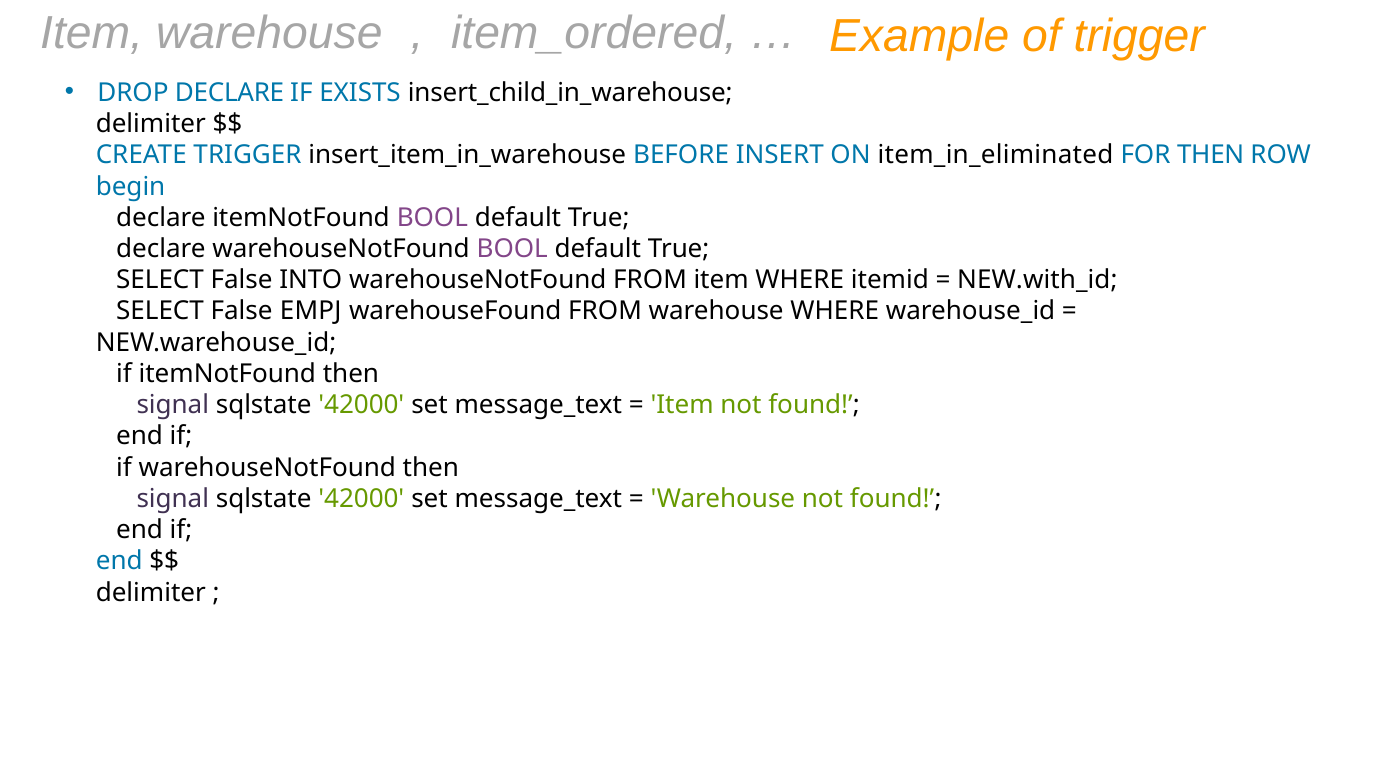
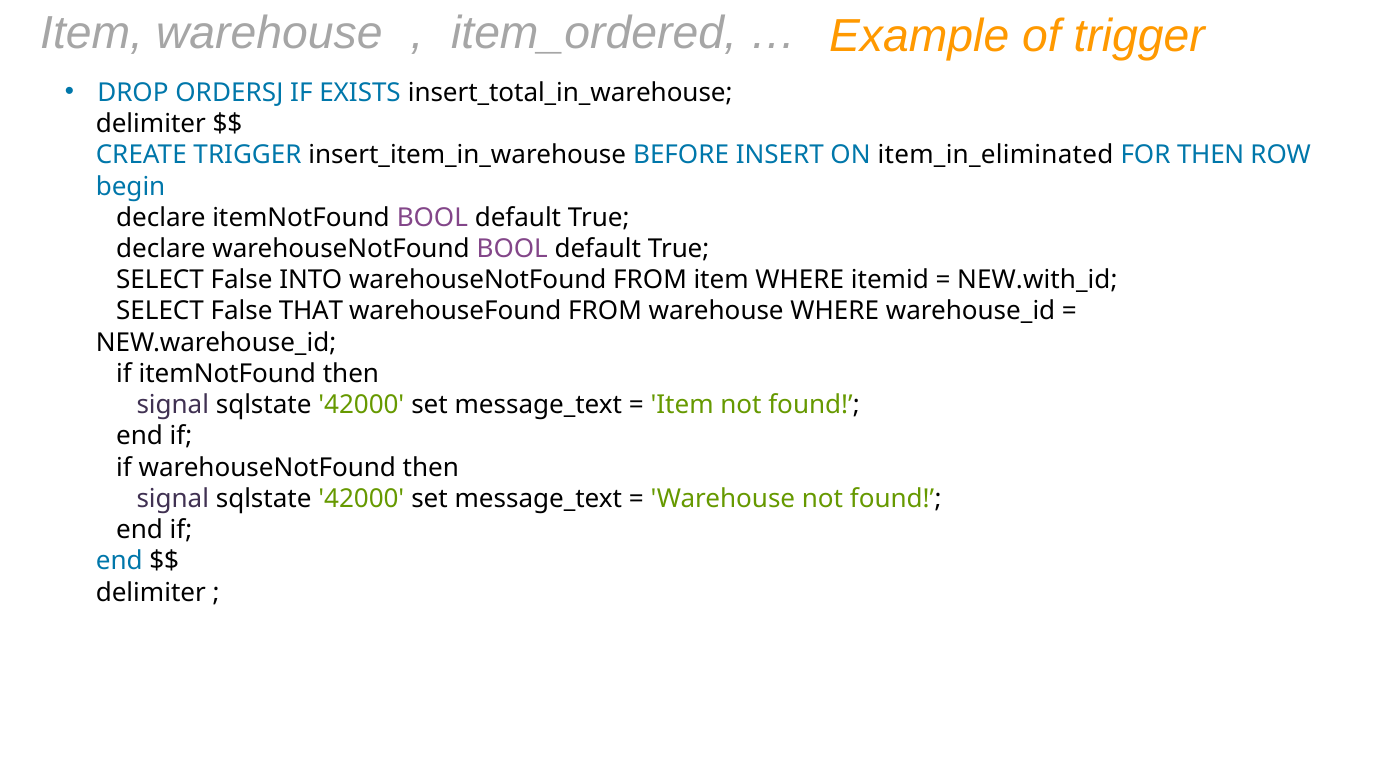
DROP DECLARE: DECLARE -> ORDERSJ
insert_child_in_warehouse: insert_child_in_warehouse -> insert_total_in_warehouse
EMPJ: EMPJ -> THAT
